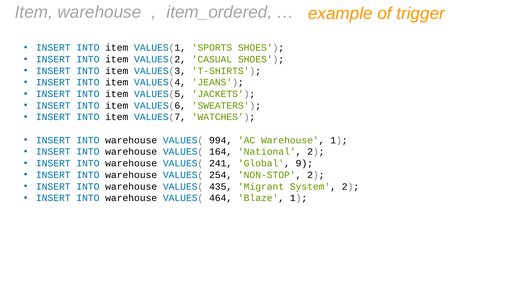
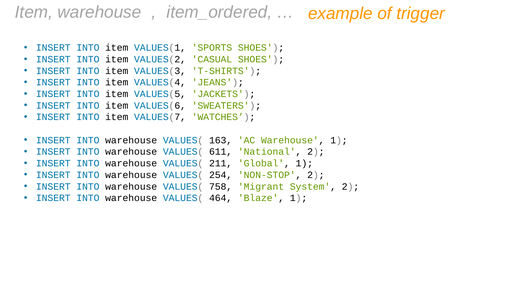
994: 994 -> 163
164: 164 -> 611
241: 241 -> 211
Global 9: 9 -> 1
435: 435 -> 758
